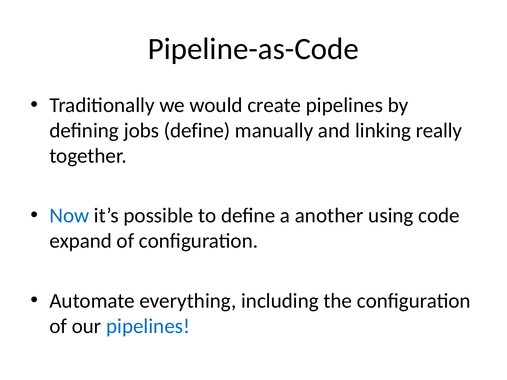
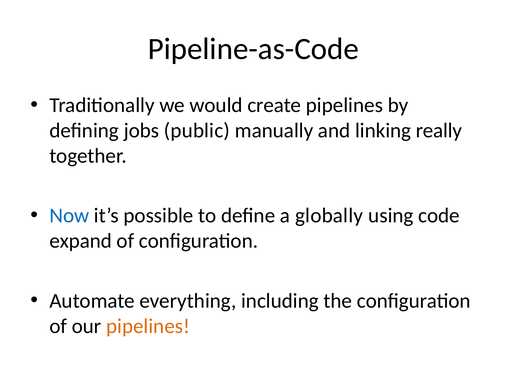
jobs define: define -> public
another: another -> globally
pipelines at (148, 326) colour: blue -> orange
